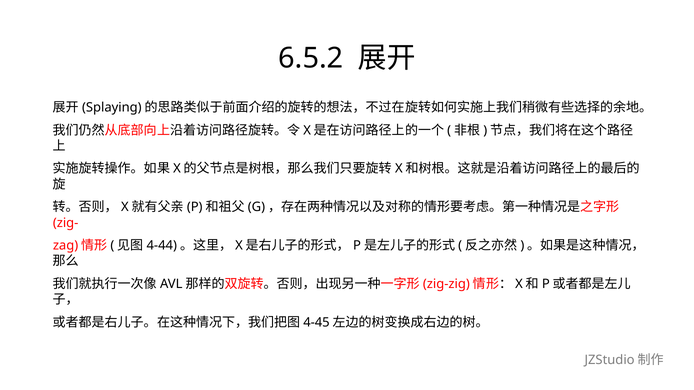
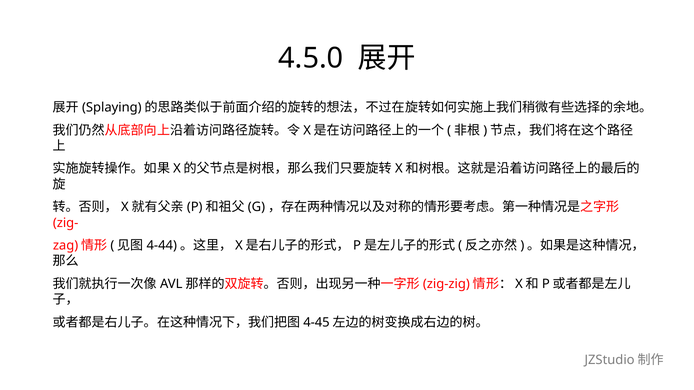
6.5.2: 6.5.2 -> 4.5.0
